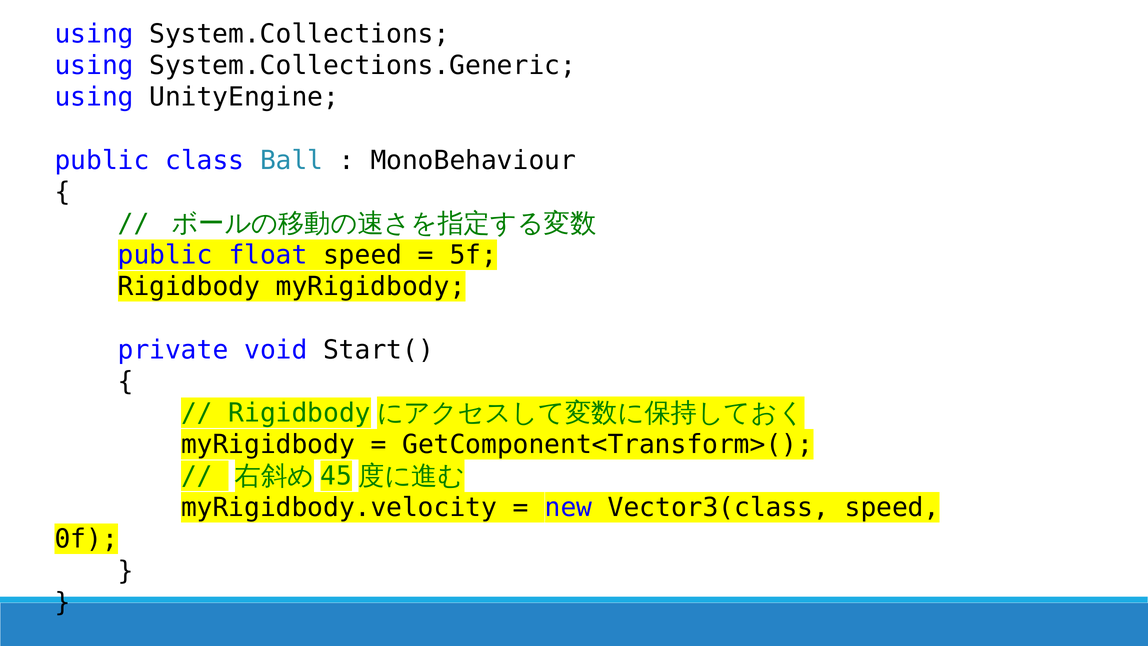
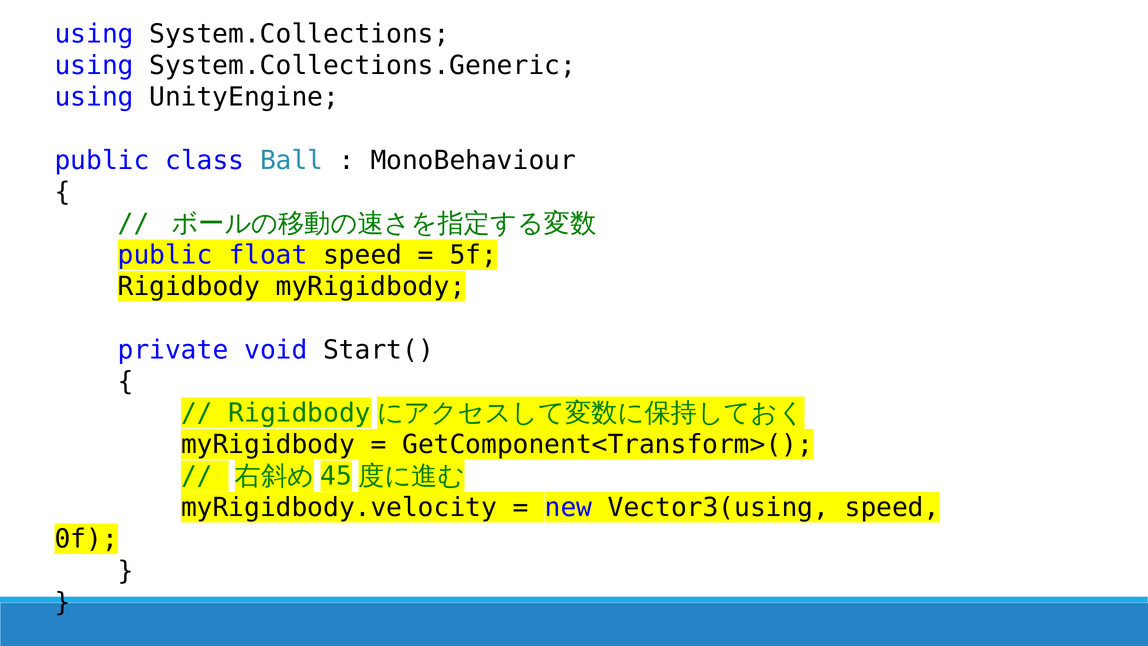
Vector3(class: Vector3(class -> Vector3(using
